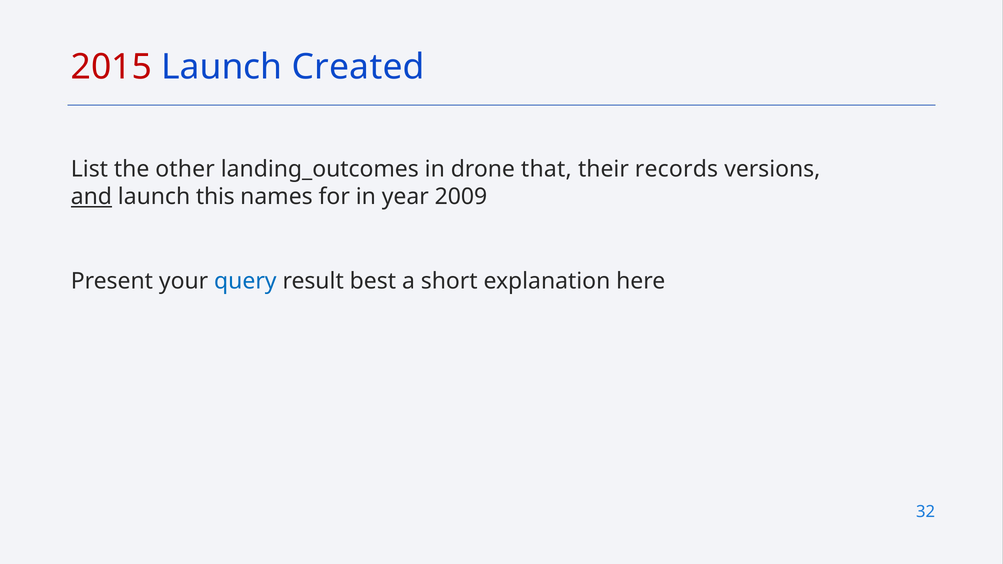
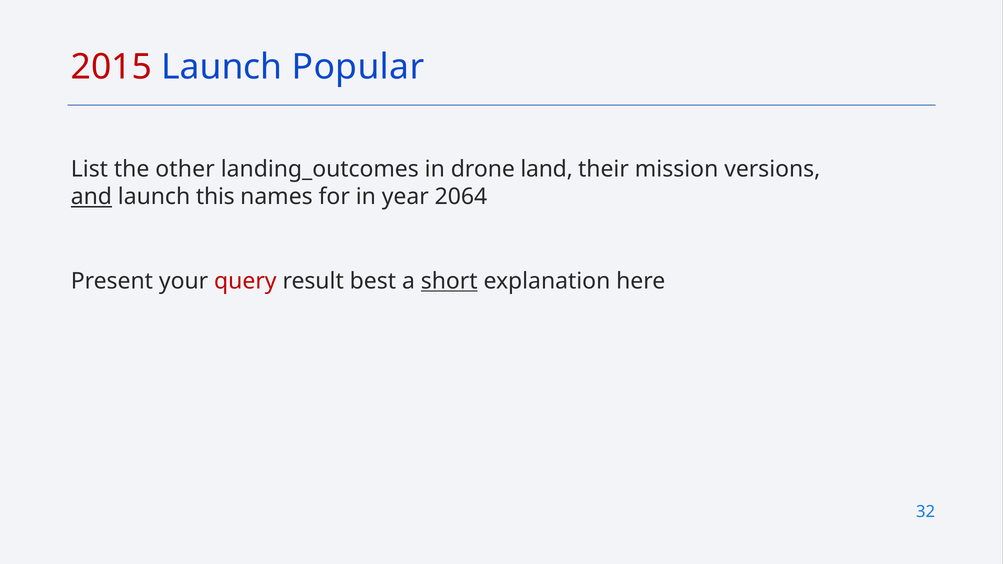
Created: Created -> Popular
that: that -> land
records: records -> mission
2009: 2009 -> 2064
query colour: blue -> red
short underline: none -> present
